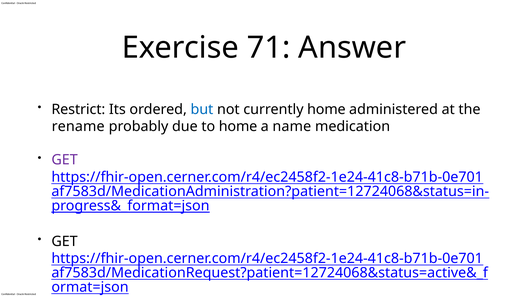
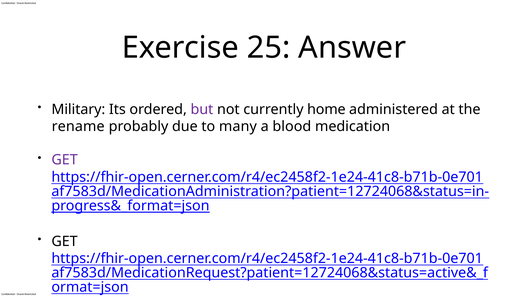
71: 71 -> 25
Restrict: Restrict -> Military
but colour: blue -> purple
to home: home -> many
name: name -> blood
